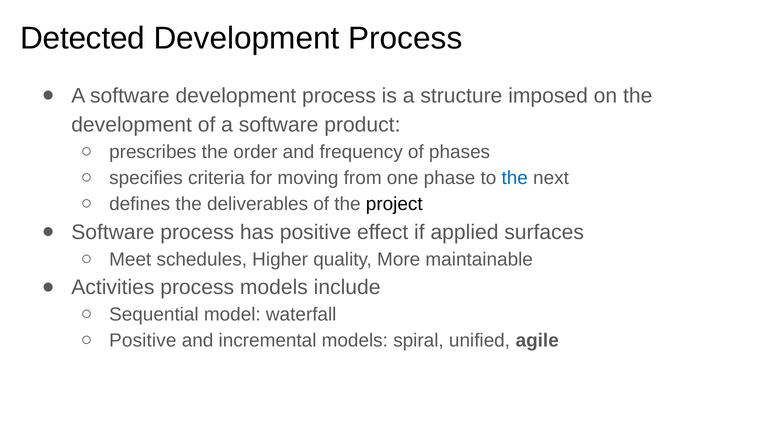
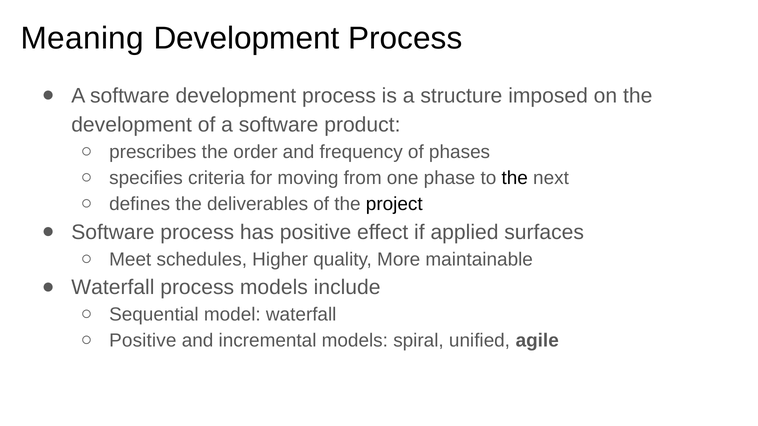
Detected: Detected -> Meaning
the at (515, 178) colour: blue -> black
Activities at (113, 288): Activities -> Waterfall
